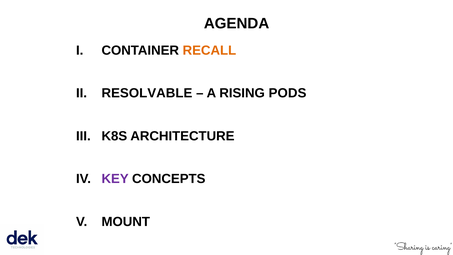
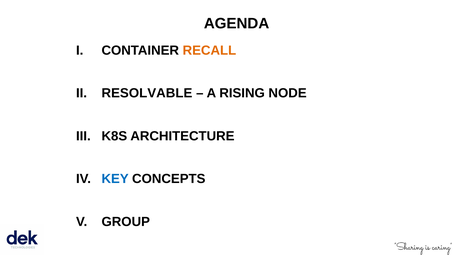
PODS: PODS -> NODE
KEY colour: purple -> blue
MOUNT: MOUNT -> GROUP
